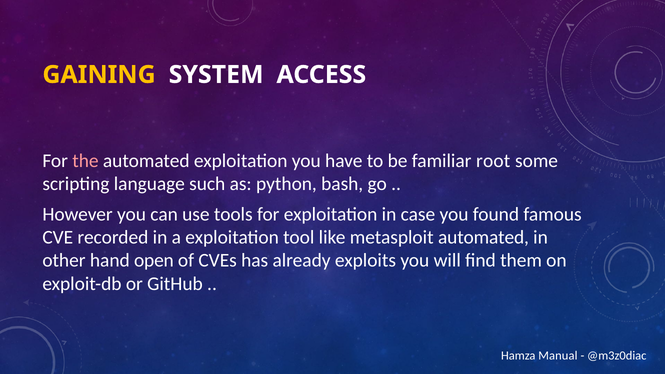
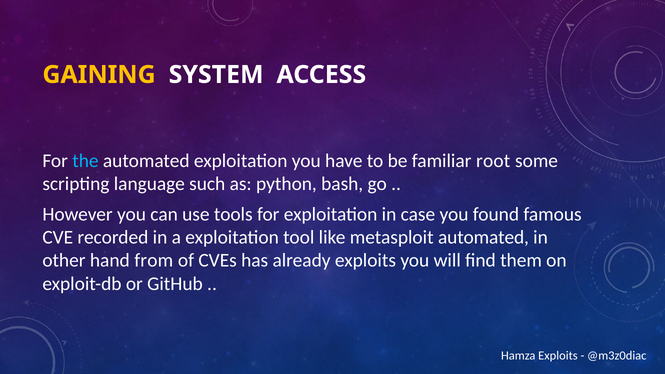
the colour: pink -> light blue
open: open -> from
Hamza Manual: Manual -> Exploits
